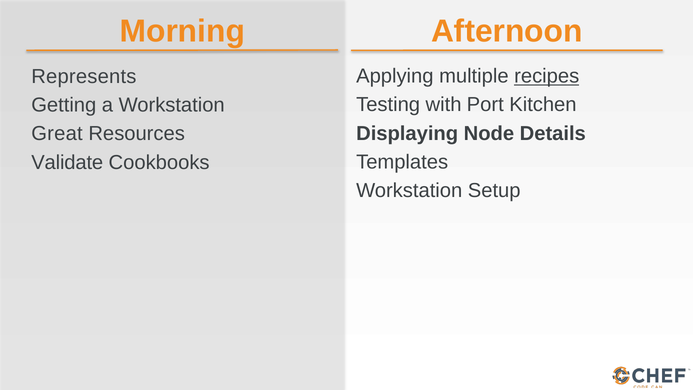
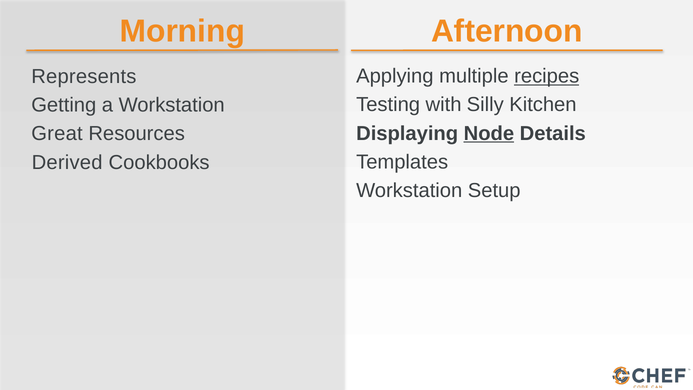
Port: Port -> Silly
Node underline: none -> present
Validate: Validate -> Derived
